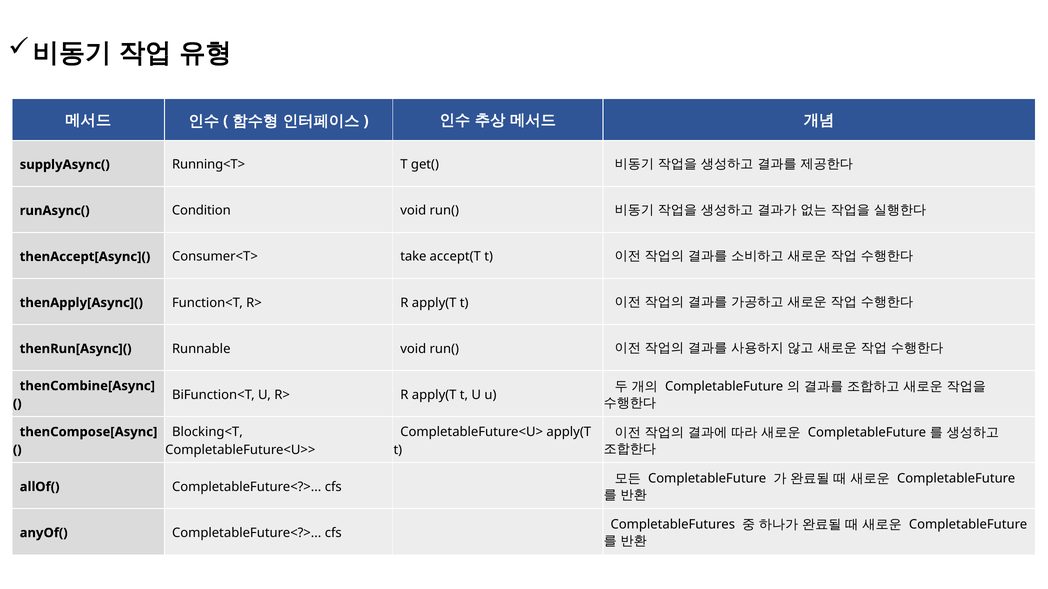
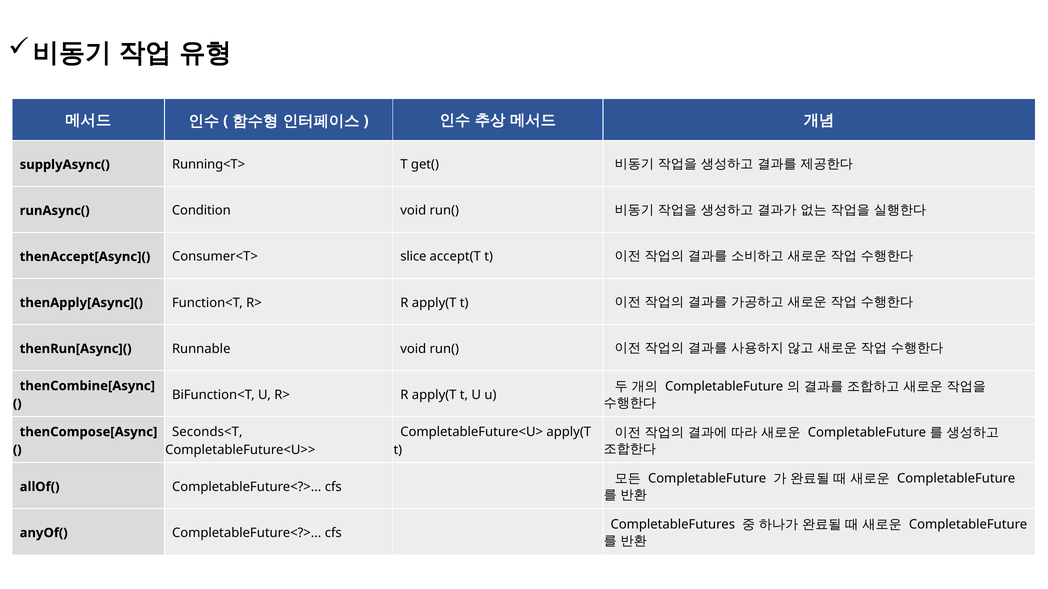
take: take -> slice
Blocking<T: Blocking<T -> Seconds<T
